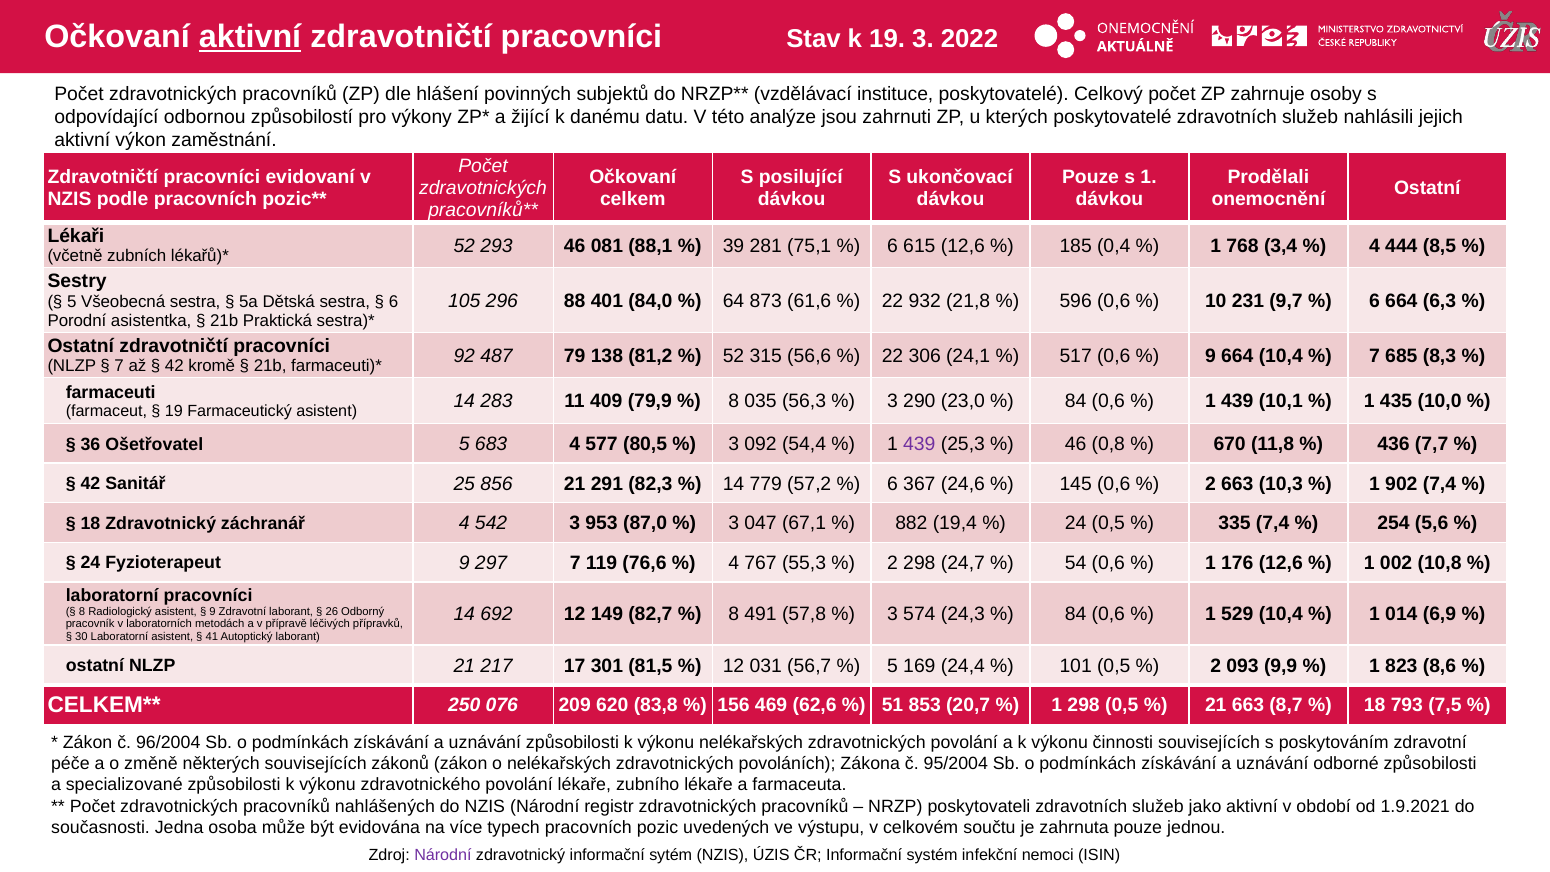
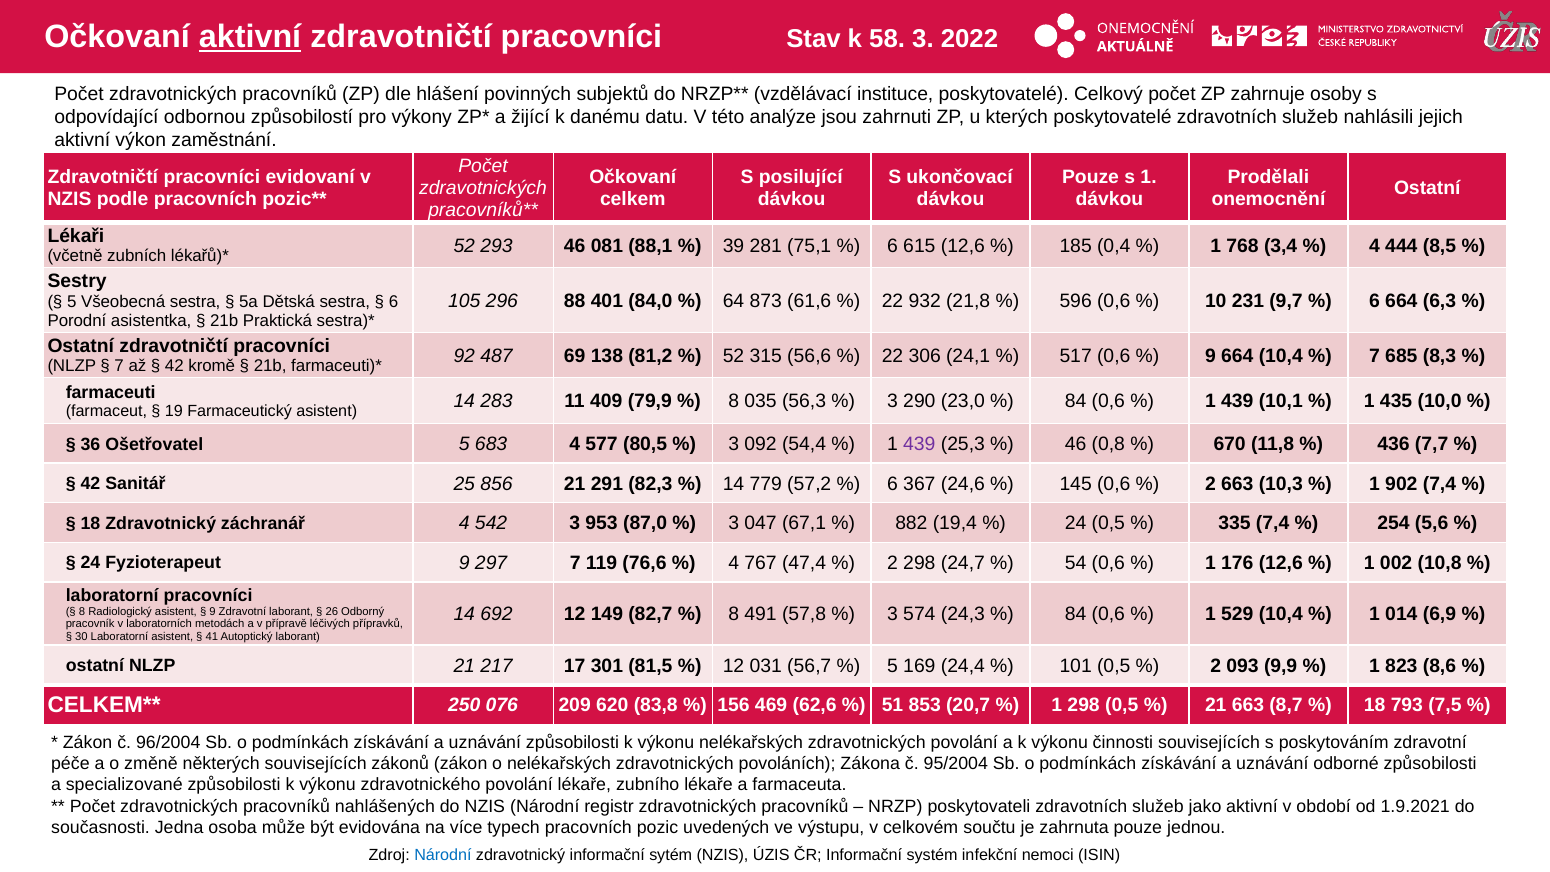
k 19: 19 -> 58
79: 79 -> 69
55,3: 55,3 -> 47,4
Národní at (443, 855) colour: purple -> blue
